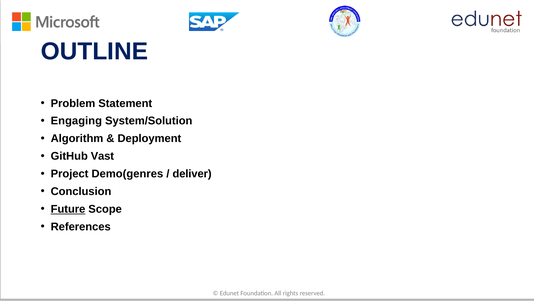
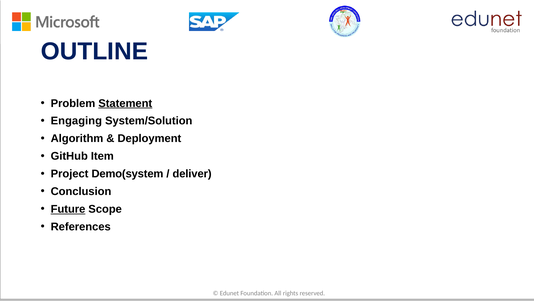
Statement underline: none -> present
Vast: Vast -> Item
Demo(genres: Demo(genres -> Demo(system
